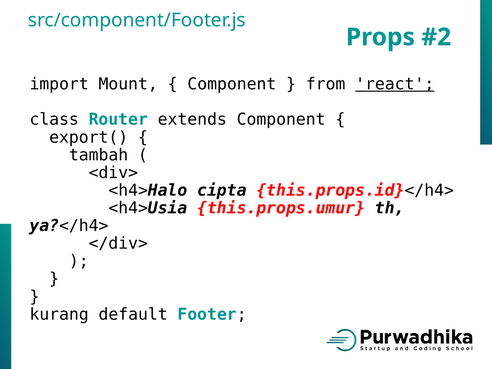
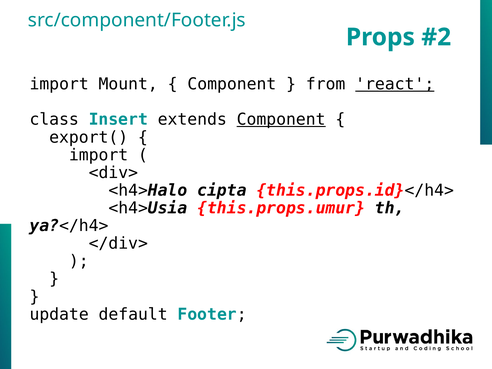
Router: Router -> Insert
Component at (281, 120) underline: none -> present
tambah at (99, 155): tambah -> import
kurang: kurang -> update
